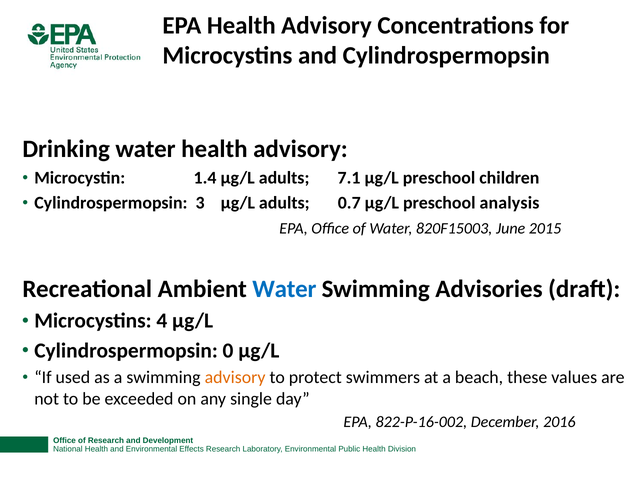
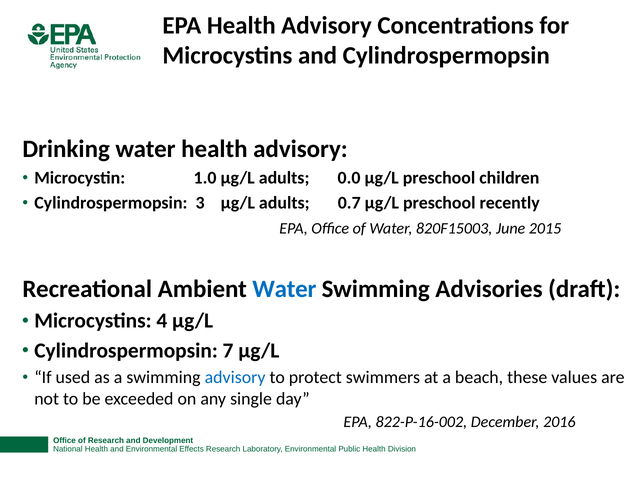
1.4: 1.4 -> 1.0
7.1: 7.1 -> 0.0
analysis: analysis -> recently
0: 0 -> 7
advisory at (235, 378) colour: orange -> blue
